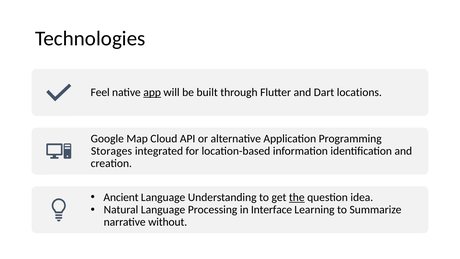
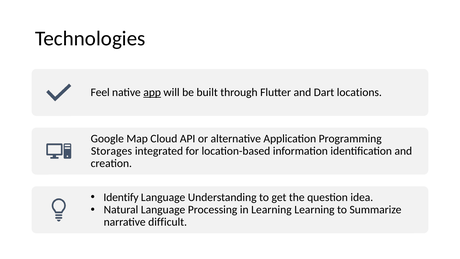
Ancient: Ancient -> Identify
the underline: present -> none
in Interface: Interface -> Learning
without: without -> difficult
